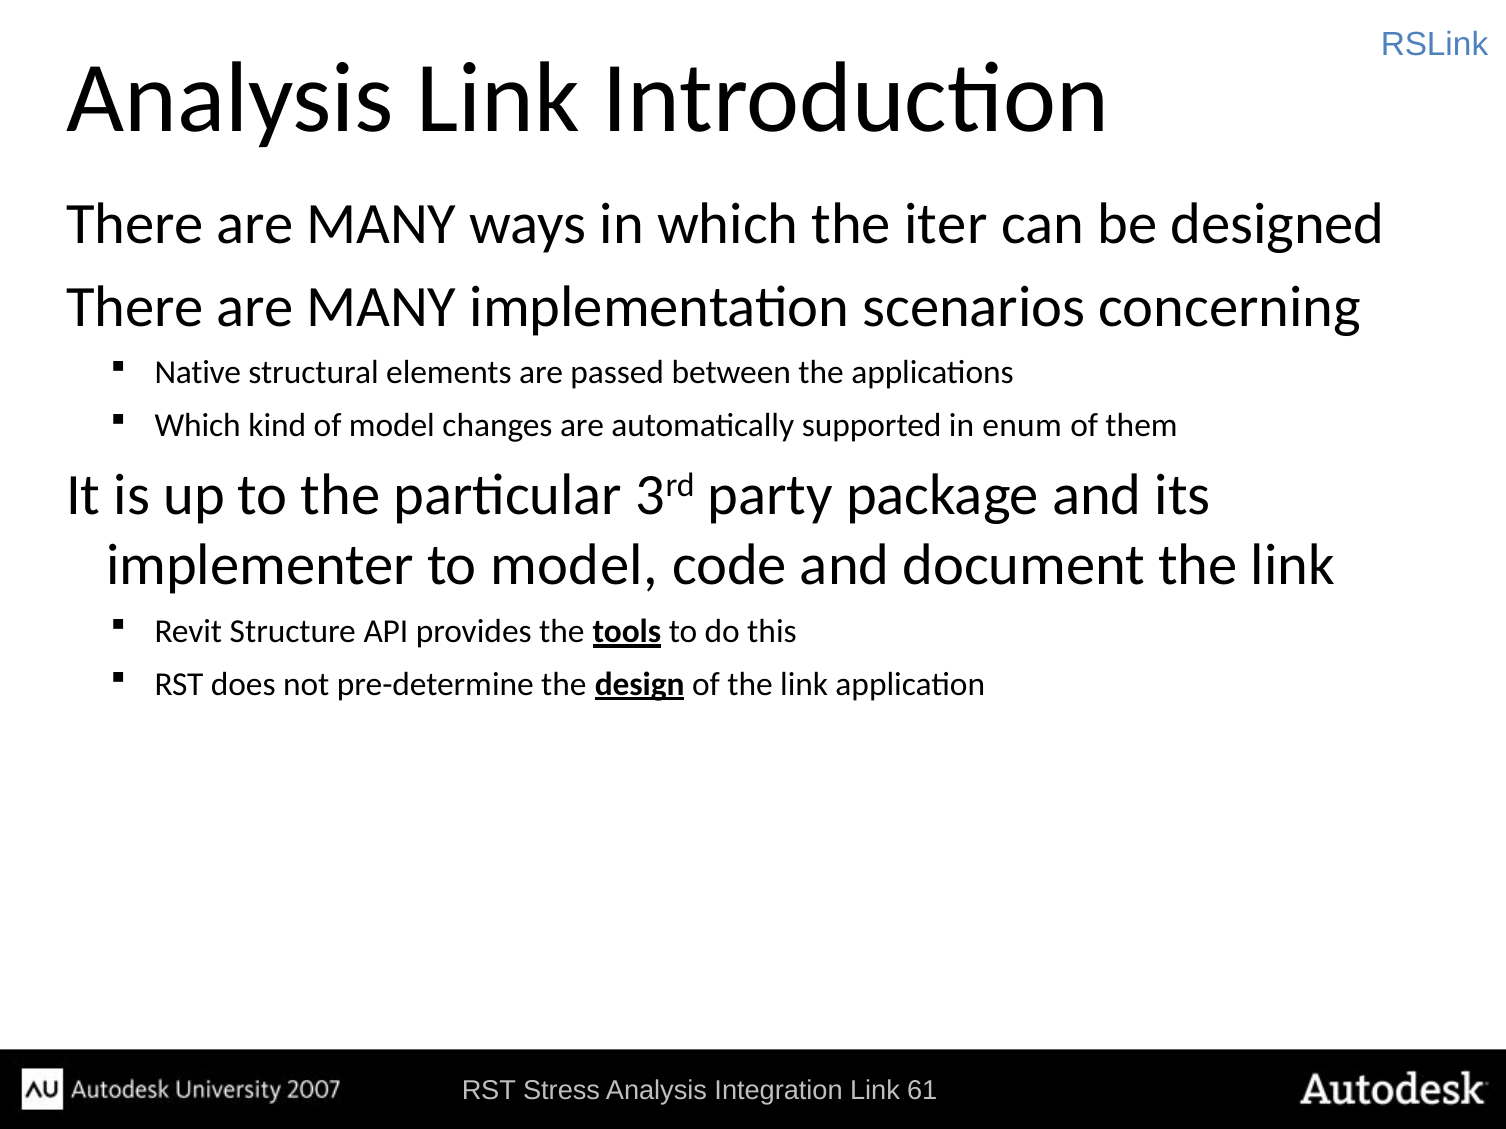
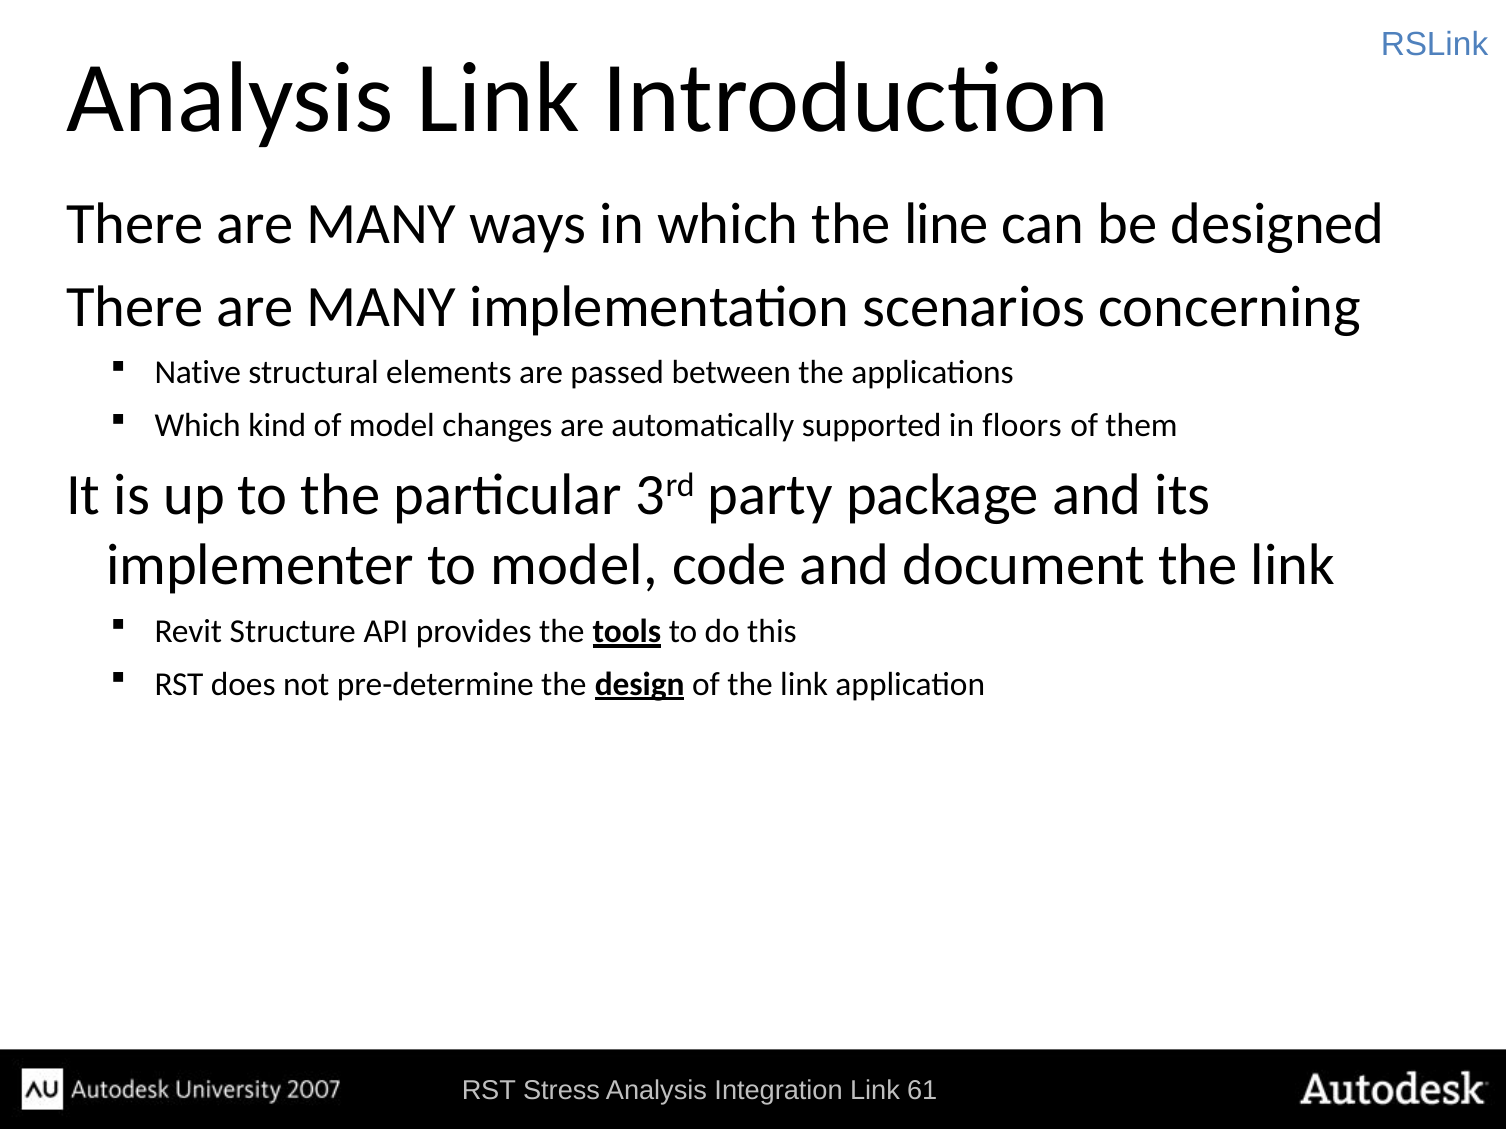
iter: iter -> line
enum: enum -> floors
